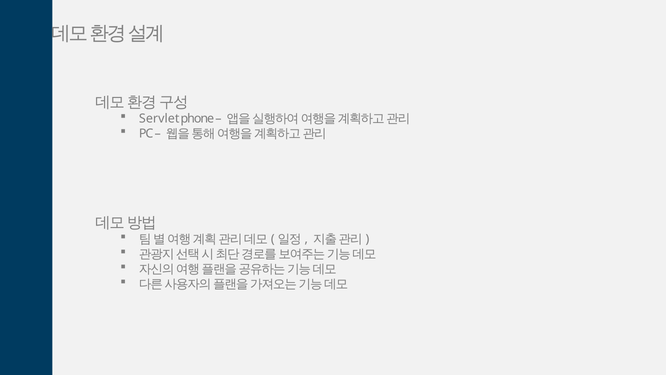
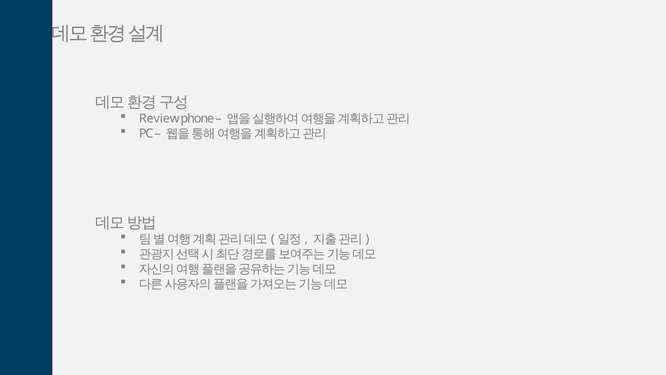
Servlet: Servlet -> Review
